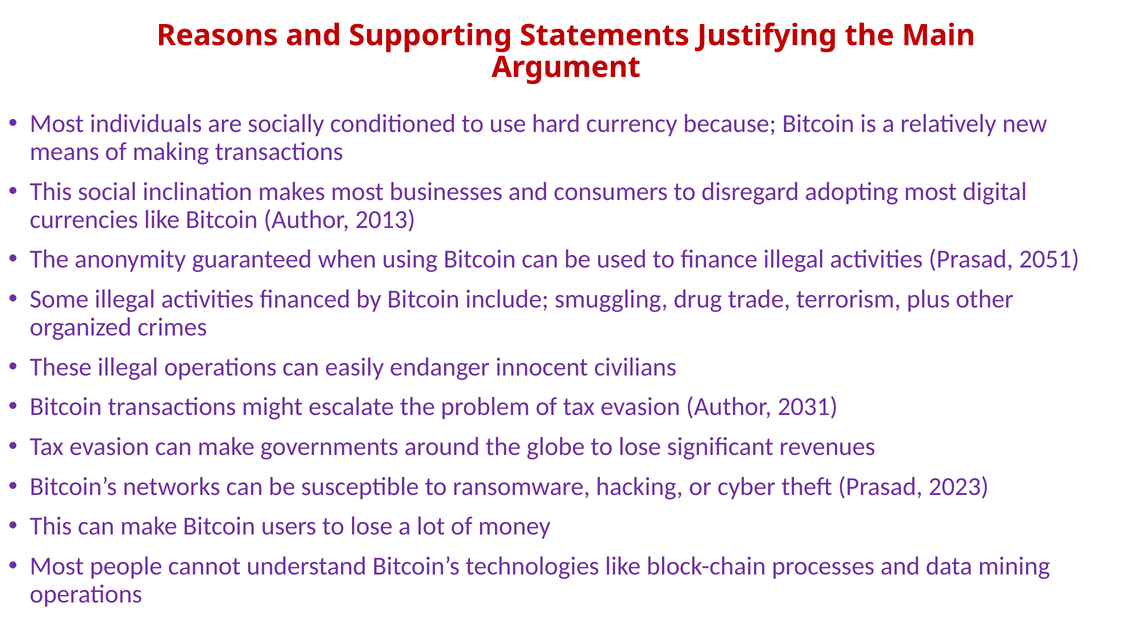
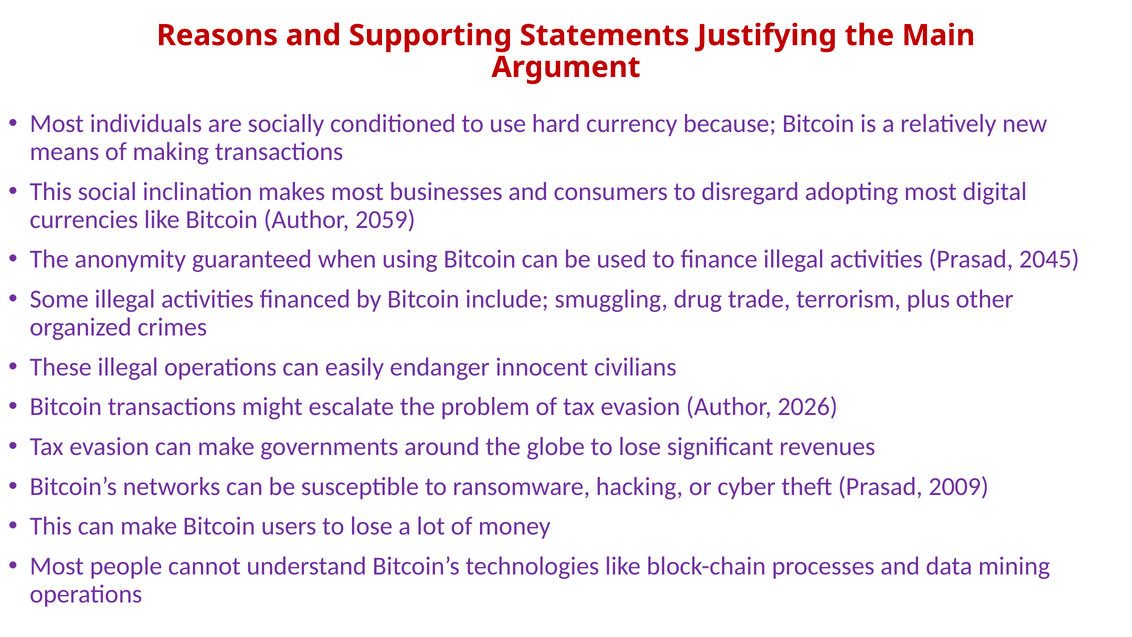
2013: 2013 -> 2059
2051: 2051 -> 2045
2031: 2031 -> 2026
2023: 2023 -> 2009
